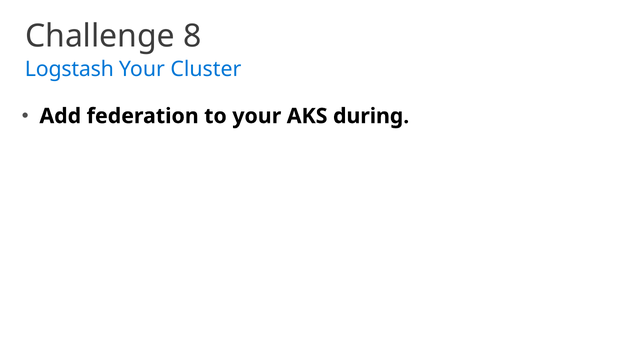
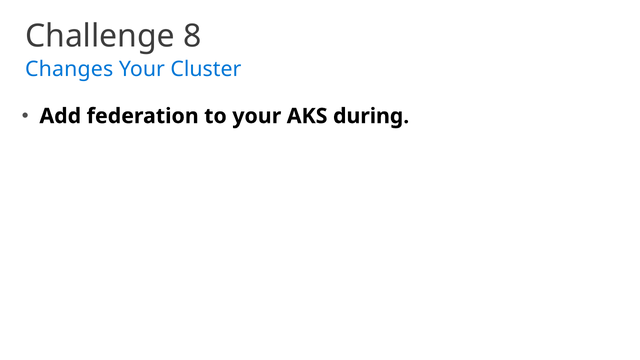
Logstash: Logstash -> Changes
